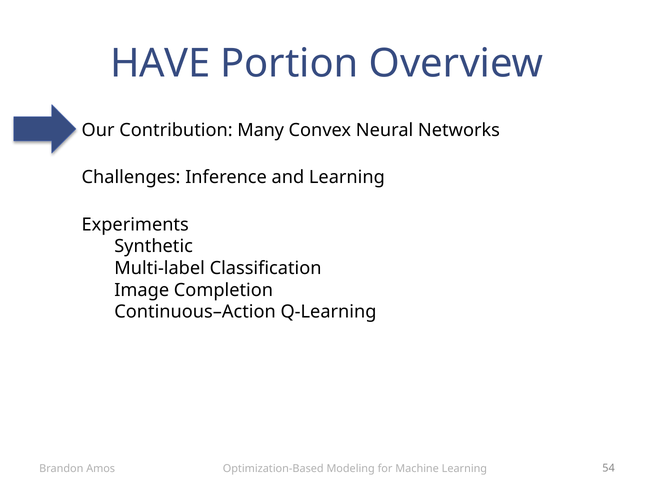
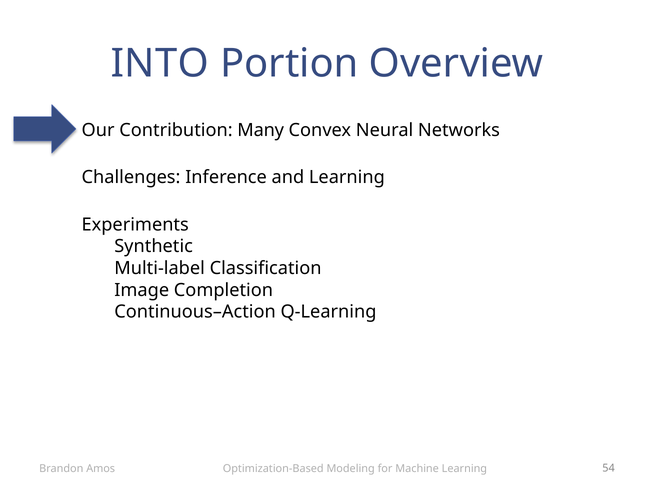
HAVE: HAVE -> INTO
